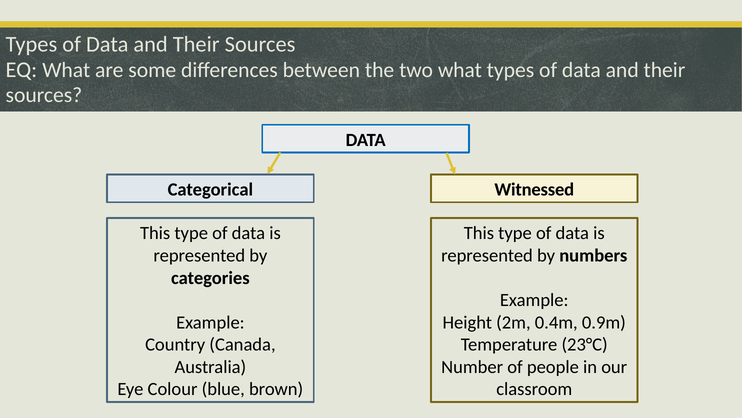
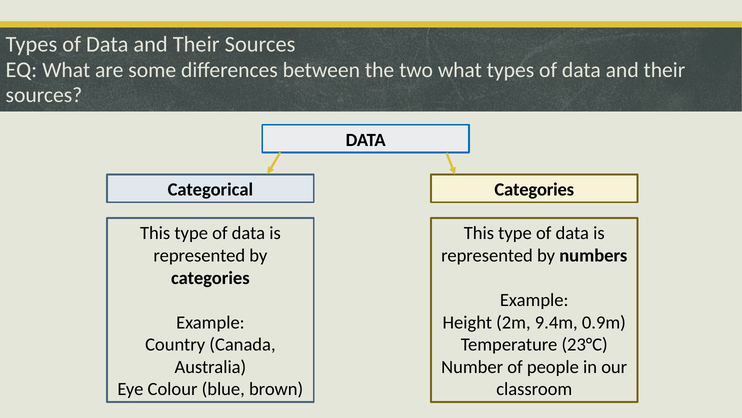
Categorical Witnessed: Witnessed -> Categories
0.4m: 0.4m -> 9.4m
